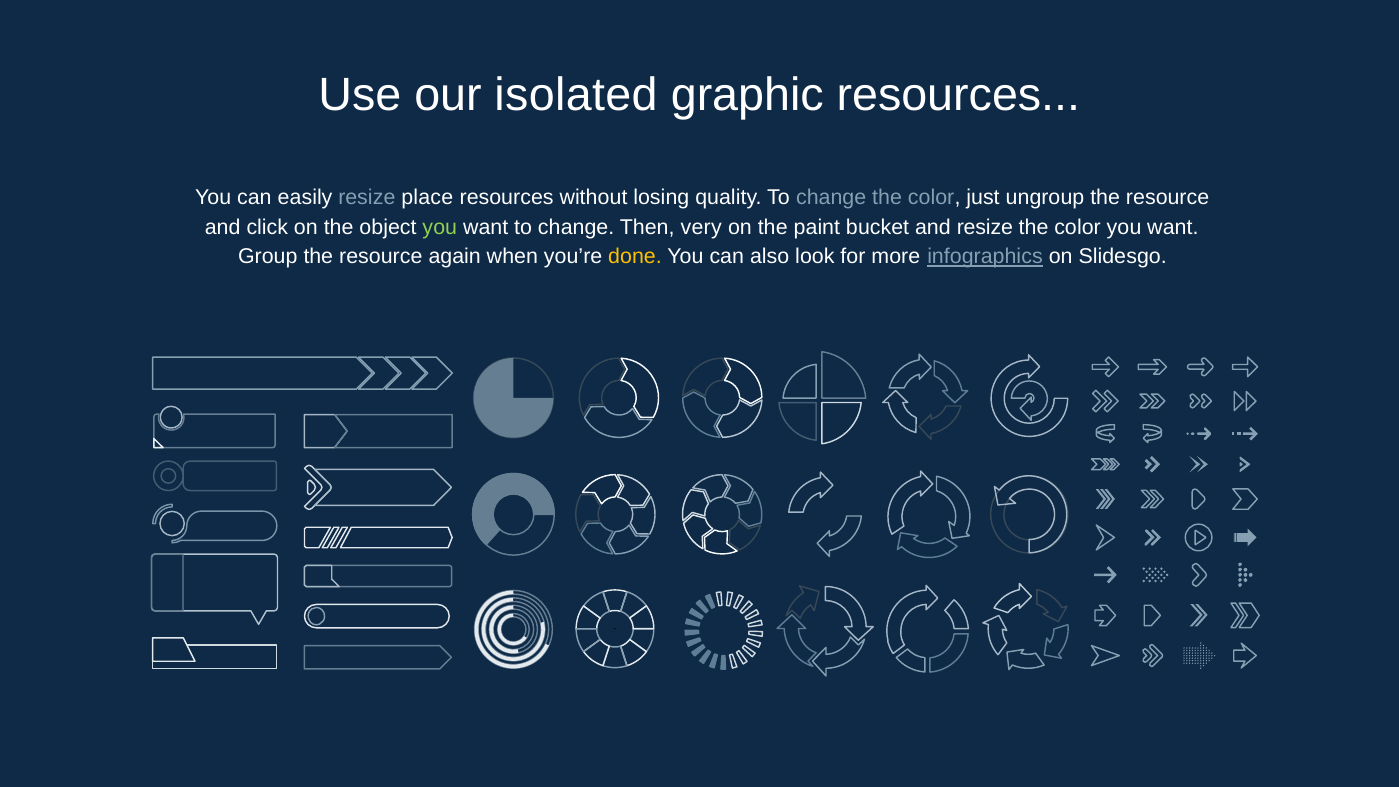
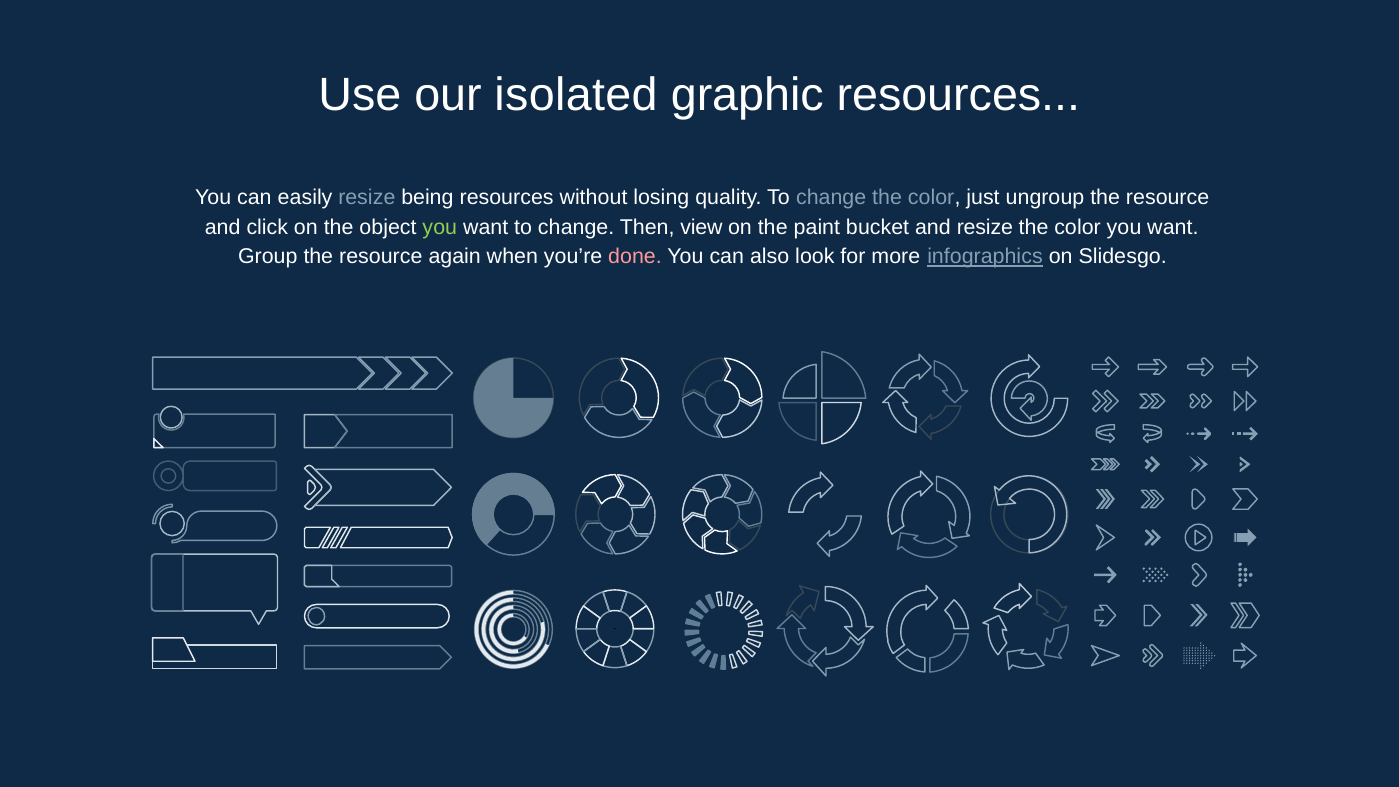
place: place -> being
very: very -> view
done colour: yellow -> pink
